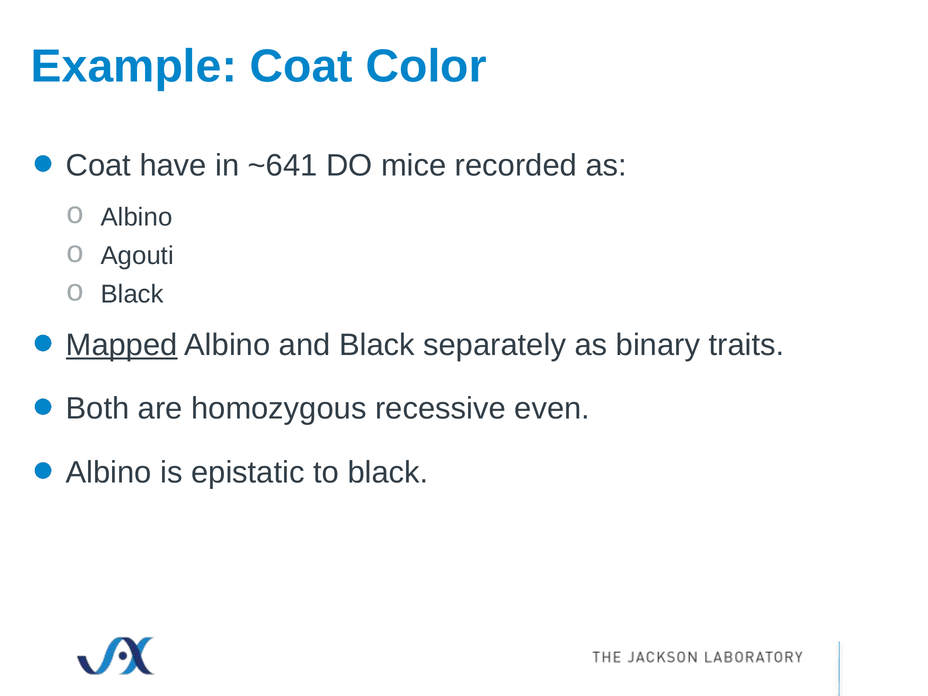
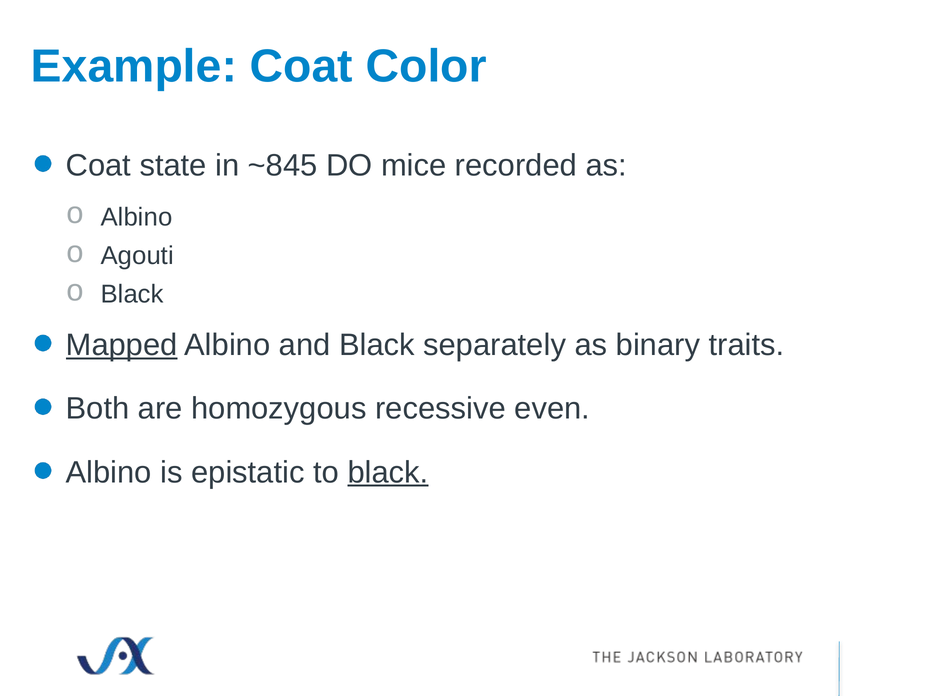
have: have -> state
~641: ~641 -> ~845
black at (388, 472) underline: none -> present
